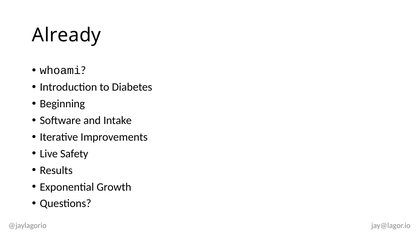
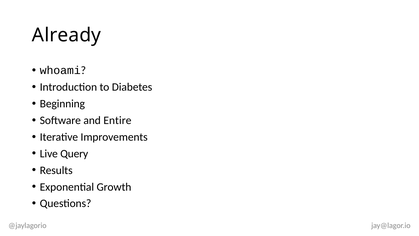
Intake: Intake -> Entire
Safety: Safety -> Query
